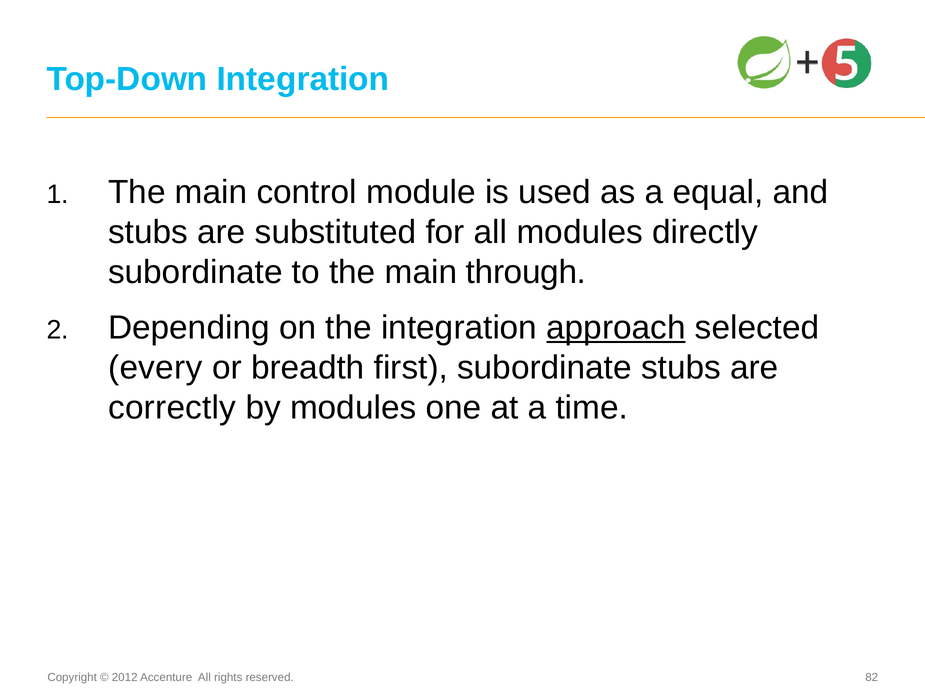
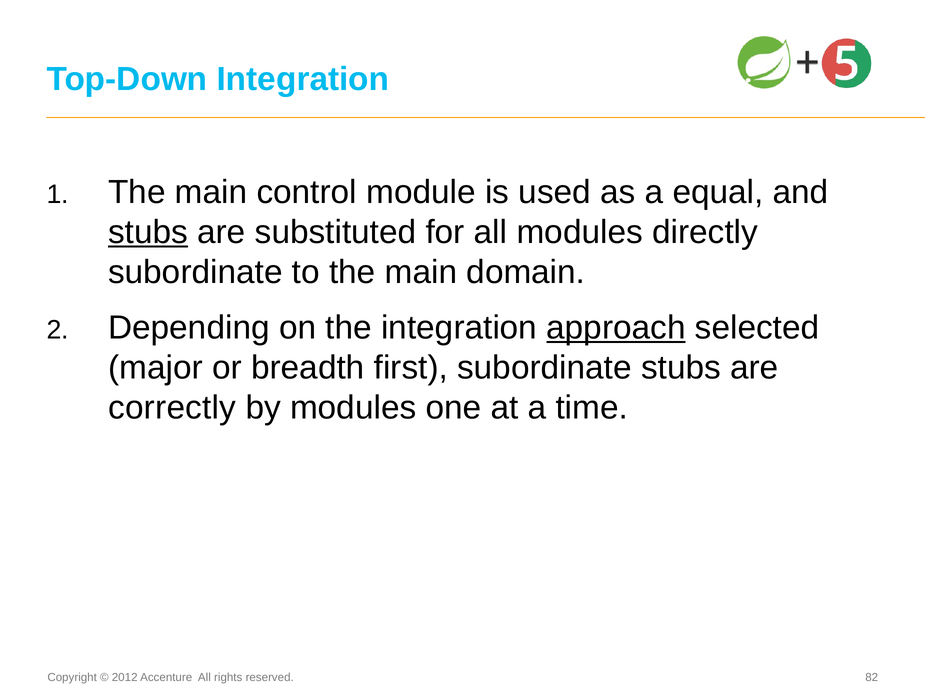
stubs at (148, 232) underline: none -> present
through: through -> domain
every: every -> major
